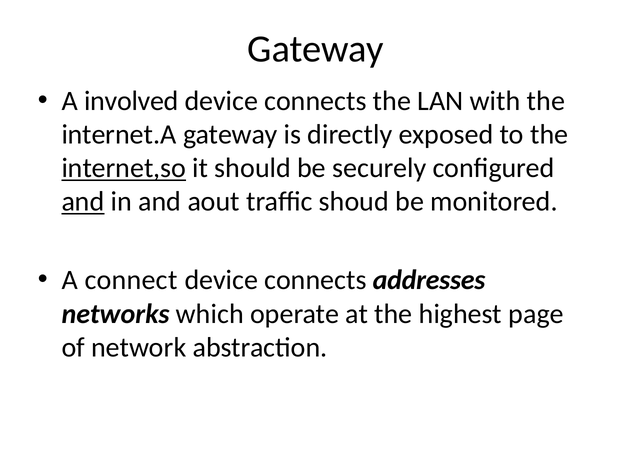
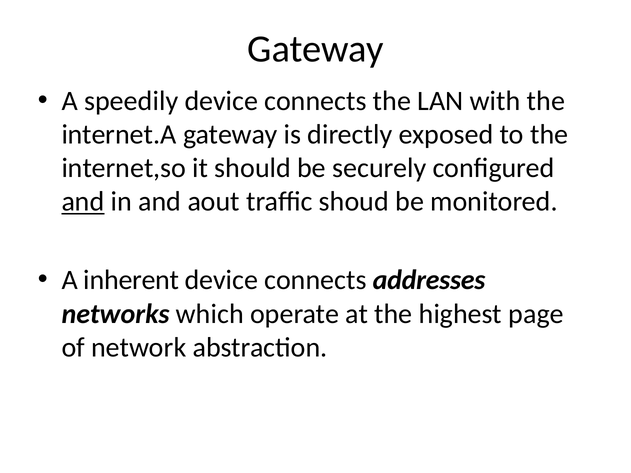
involved: involved -> speedily
internet,so underline: present -> none
connect: connect -> inherent
